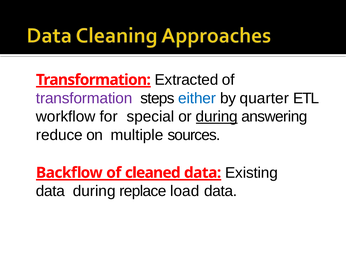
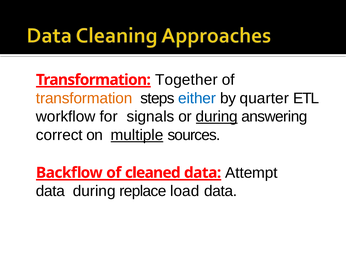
Extracted: Extracted -> Together
transformation at (84, 98) colour: purple -> orange
special: special -> signals
reduce: reduce -> correct
multiple underline: none -> present
Existing: Existing -> Attempt
